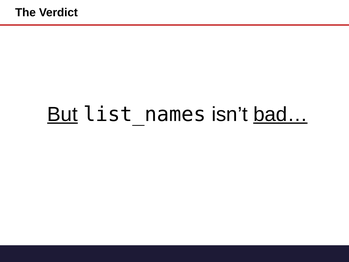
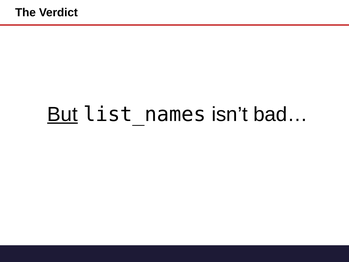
bad… underline: present -> none
